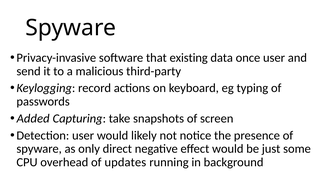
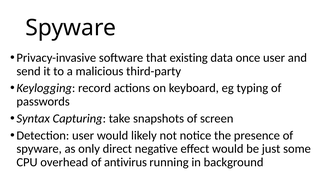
Added: Added -> Syntax
updates: updates -> antivirus
